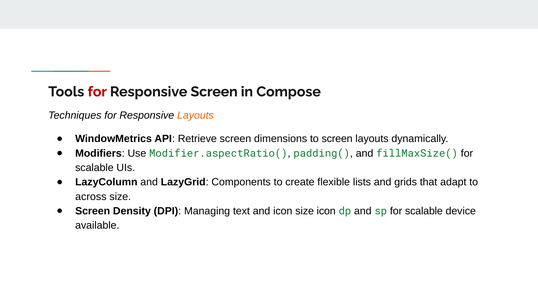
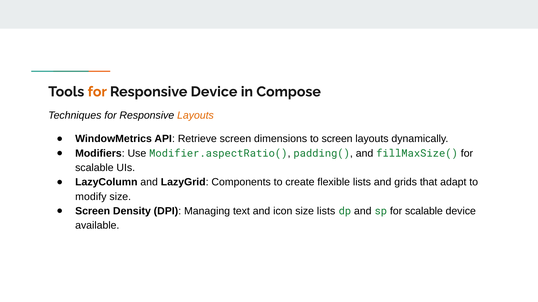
for at (97, 92) colour: red -> orange
Responsive Screen: Screen -> Device
across: across -> modify
size icon: icon -> lists
